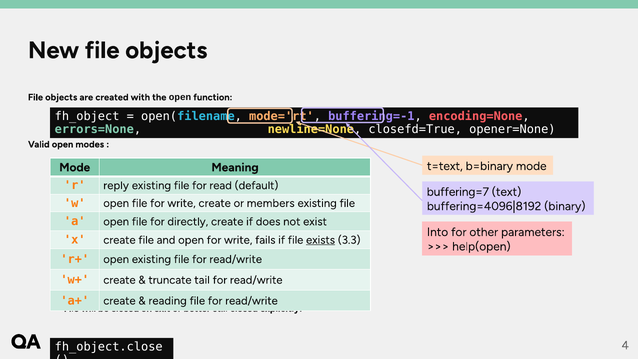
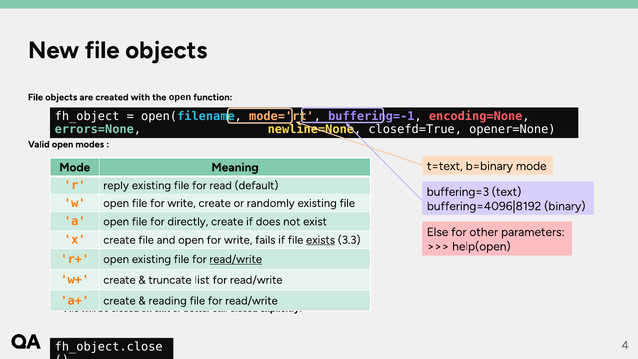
buffering=7: buffering=7 -> buffering=3
members: members -> randomly
Into: Into -> Else
read/write at (236, 259) underline: none -> present
tail: tail -> list
